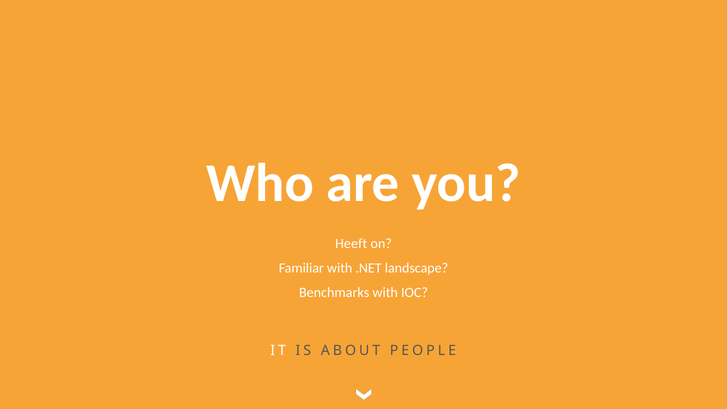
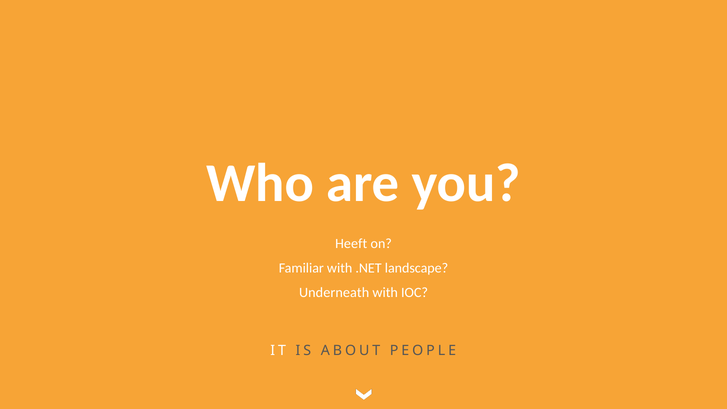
Benchmarks: Benchmarks -> Underneath
